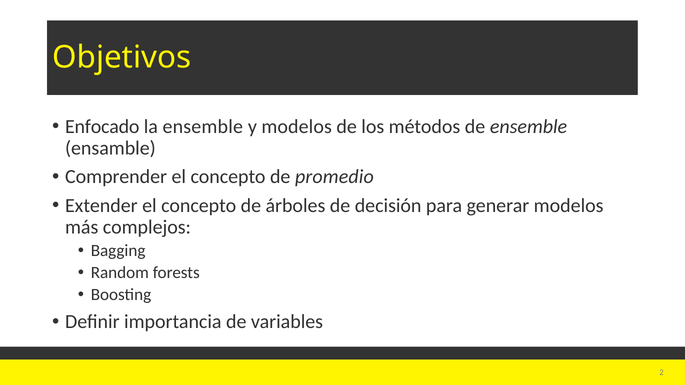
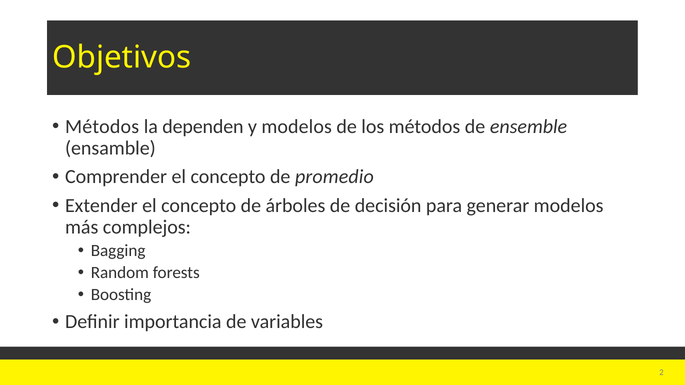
Enfocado at (102, 127): Enfocado -> Métodos
la ensemble: ensemble -> dependen
